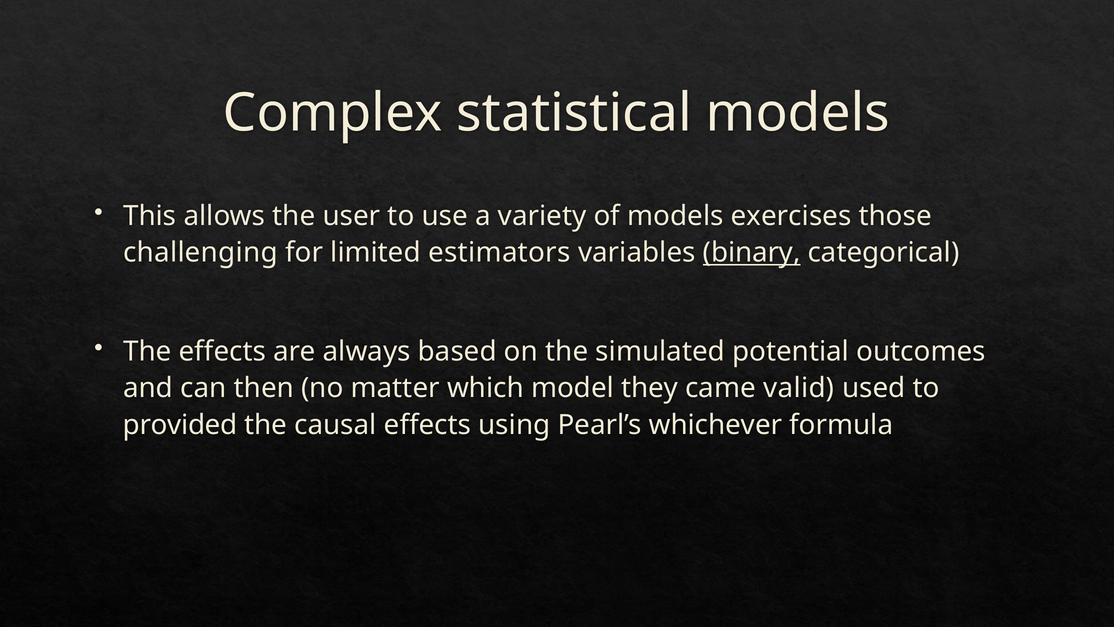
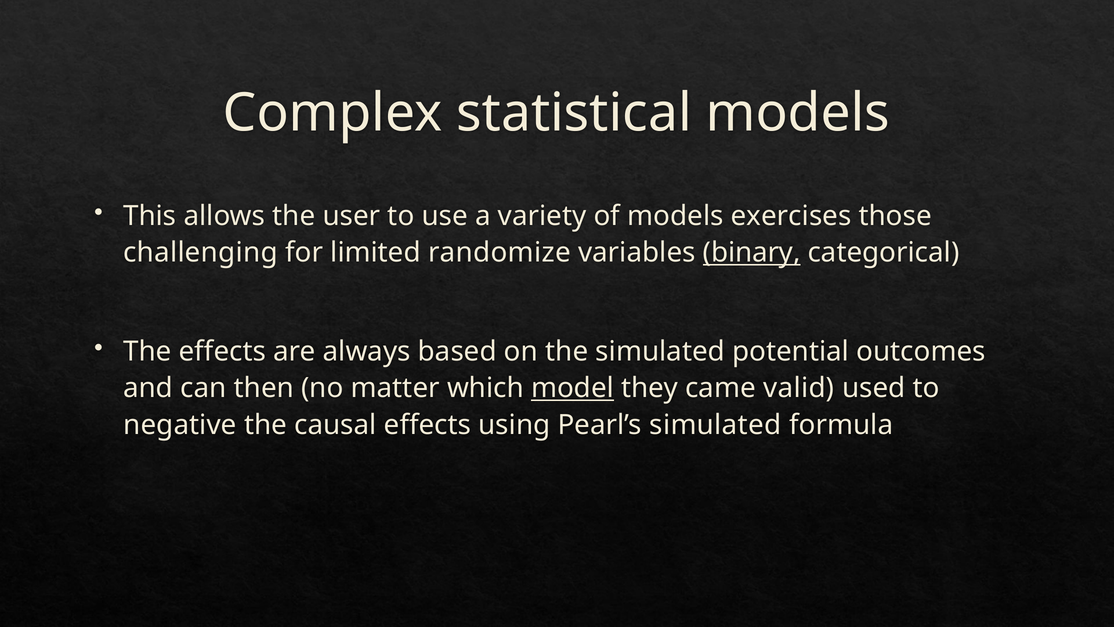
estimators: estimators -> randomize
model underline: none -> present
provided: provided -> negative
Pearl’s whichever: whichever -> simulated
